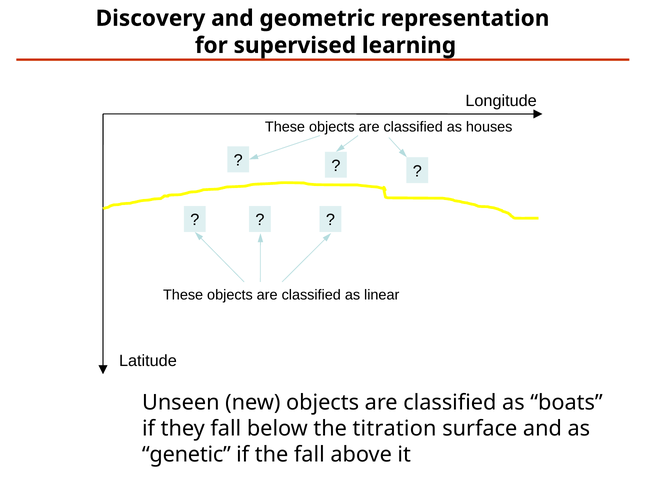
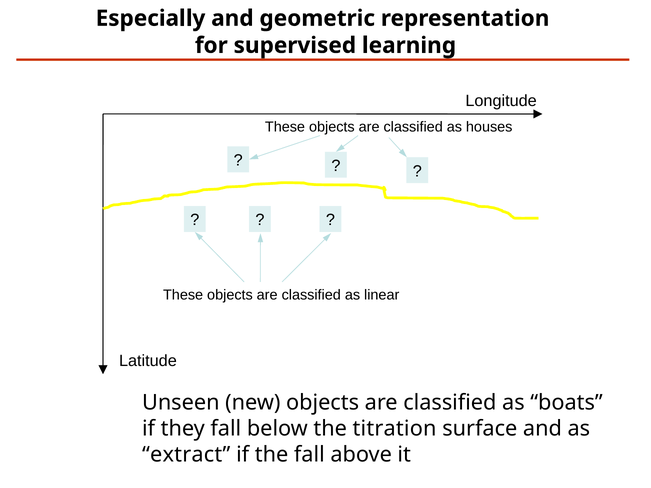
Discovery: Discovery -> Especially
genetic: genetic -> extract
